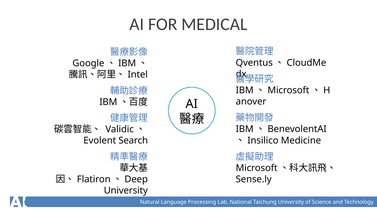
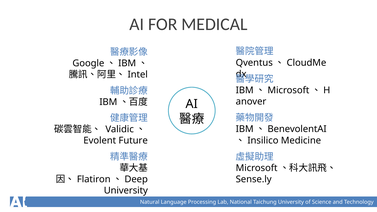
Search: Search -> Future
